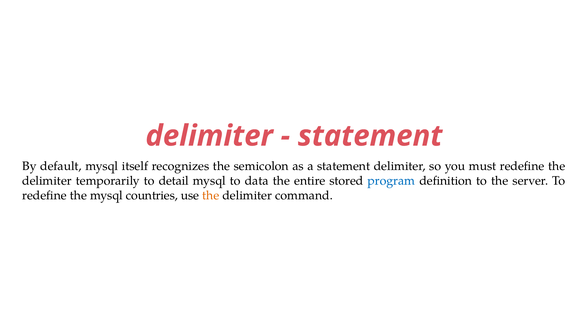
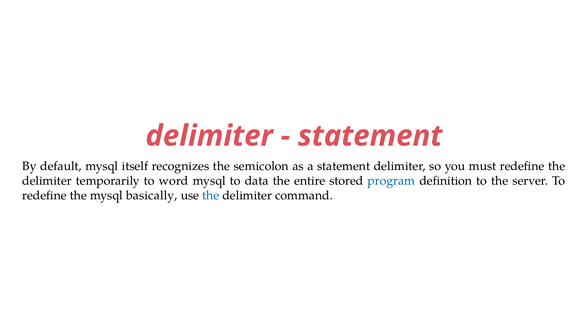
detail: detail -> word
countries: countries -> basically
the at (211, 195) colour: orange -> blue
